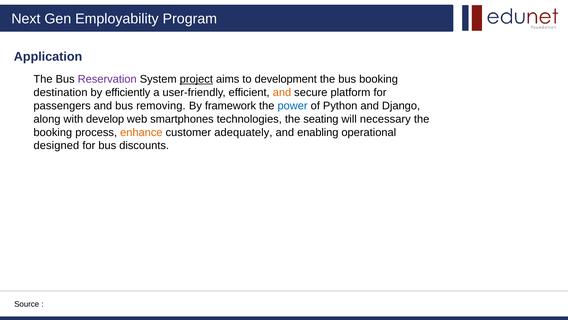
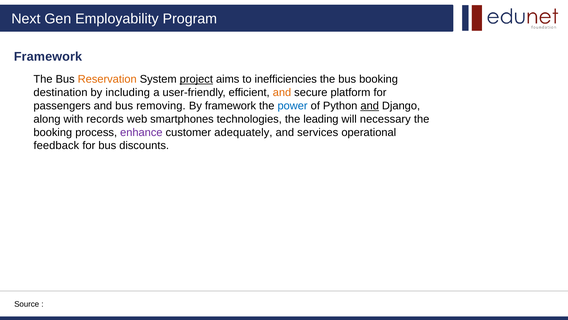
Application at (48, 57): Application -> Framework
Reservation colour: purple -> orange
development: development -> inefficiencies
efficiently: efficiently -> including
and at (370, 106) underline: none -> present
develop: develop -> records
seating: seating -> leading
enhance colour: orange -> purple
enabling: enabling -> services
designed: designed -> feedback
